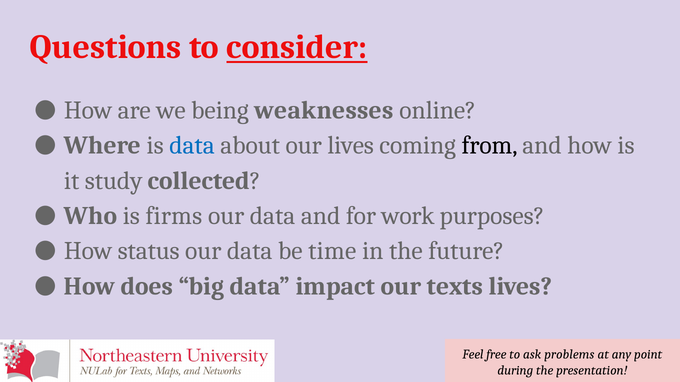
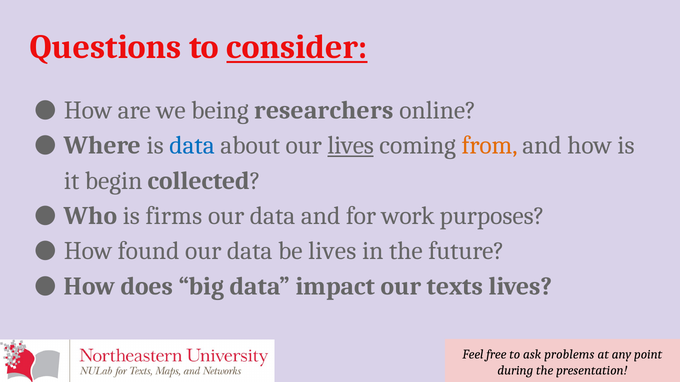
weaknesses: weaknesses -> researchers
lives at (351, 146) underline: none -> present
from colour: black -> orange
study: study -> begin
status: status -> found
be time: time -> lives
